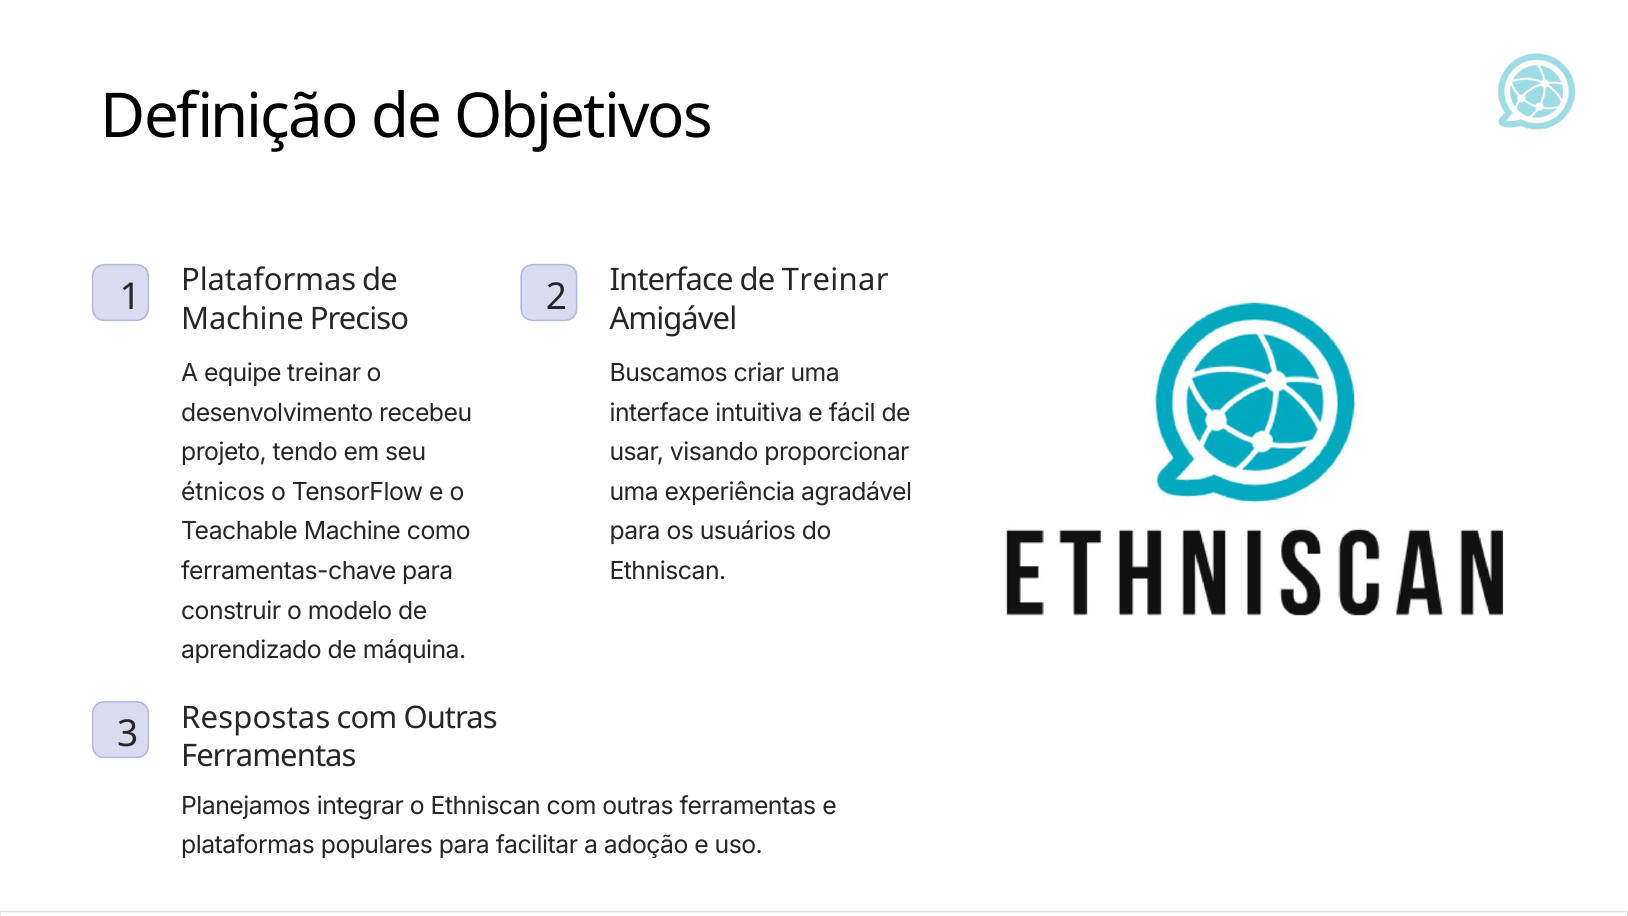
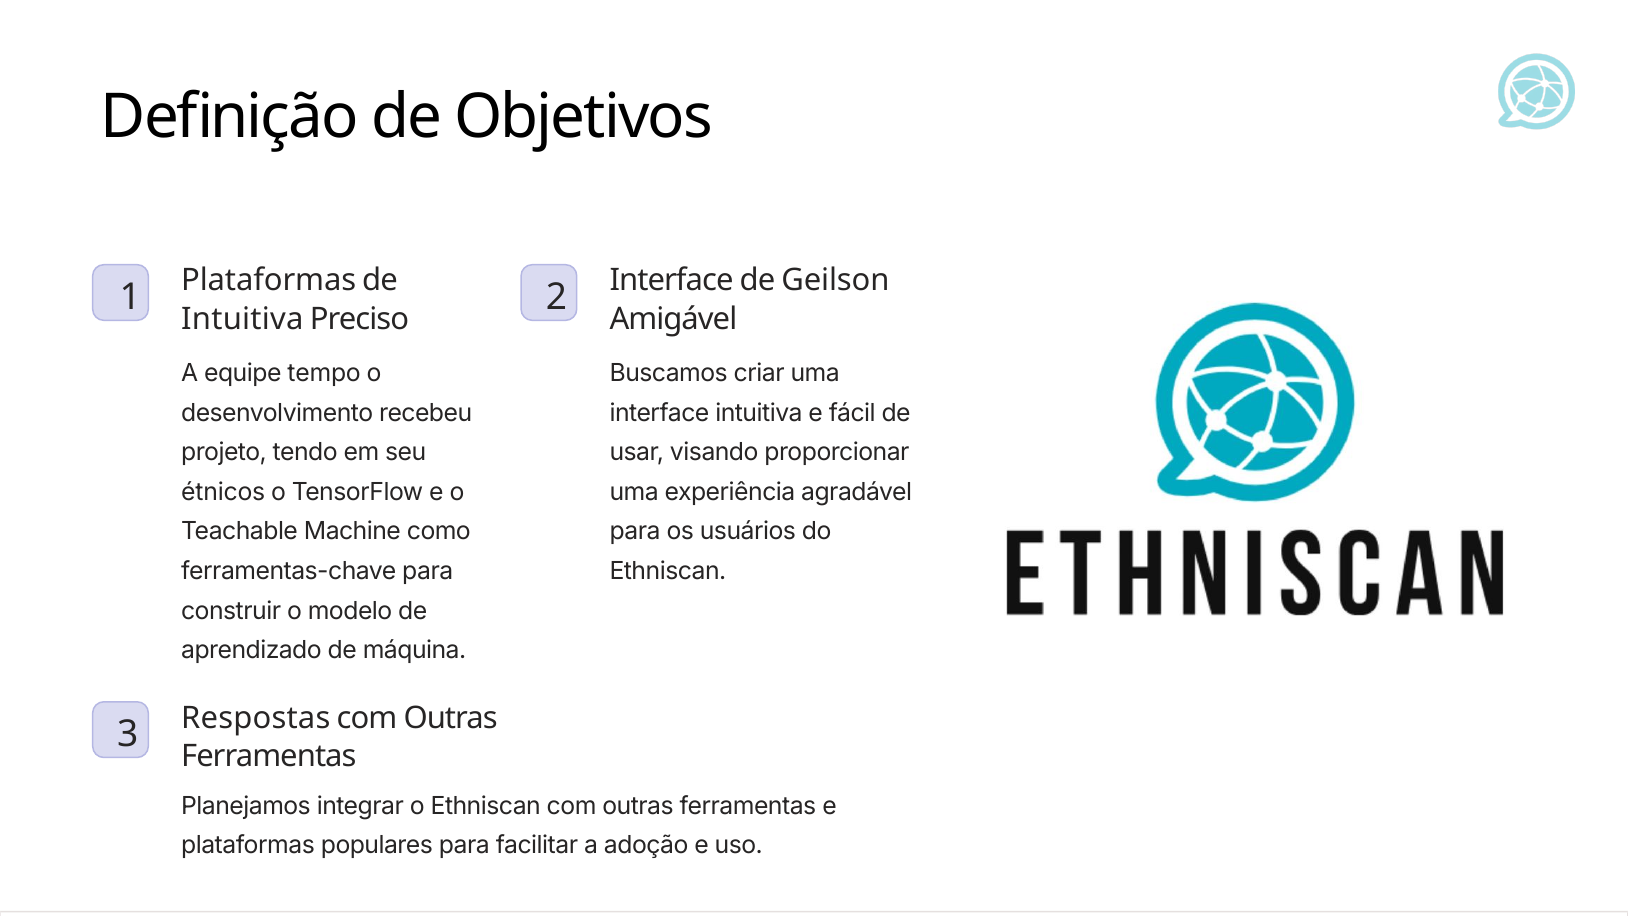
de Treinar: Treinar -> Geilson
Machine at (243, 319): Machine -> Intuitiva
equipe treinar: treinar -> tempo
